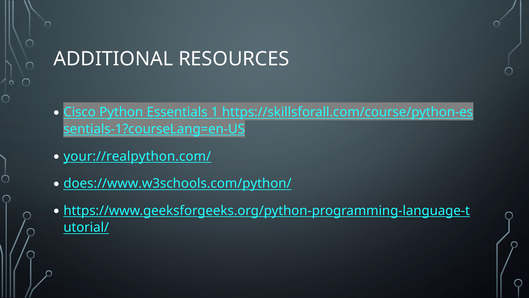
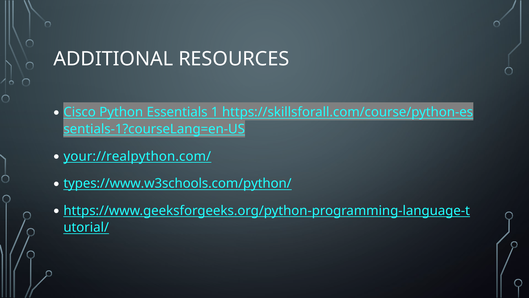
does://www.w3schools.com/python/: does://www.w3schools.com/python/ -> types://www.w3schools.com/python/
